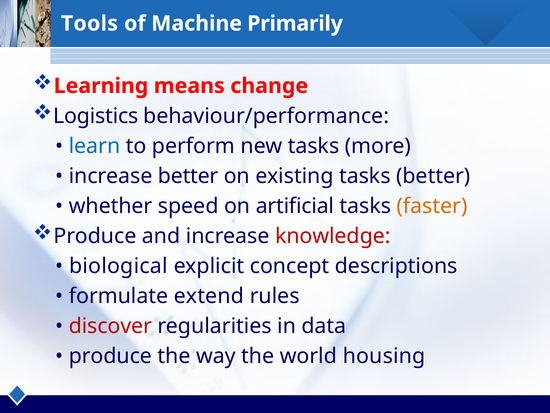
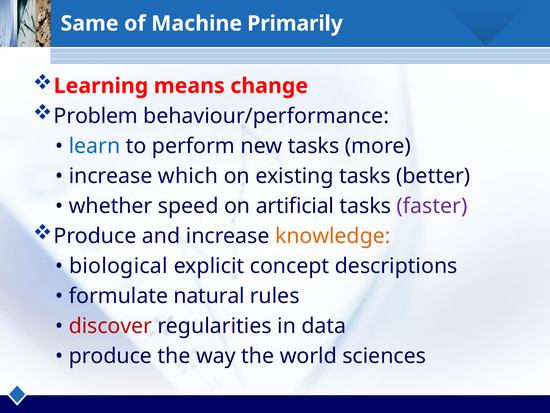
Tools: Tools -> Same
Logistics: Logistics -> Problem
increase better: better -> which
faster colour: orange -> purple
knowledge colour: red -> orange
extend: extend -> natural
housing: housing -> sciences
